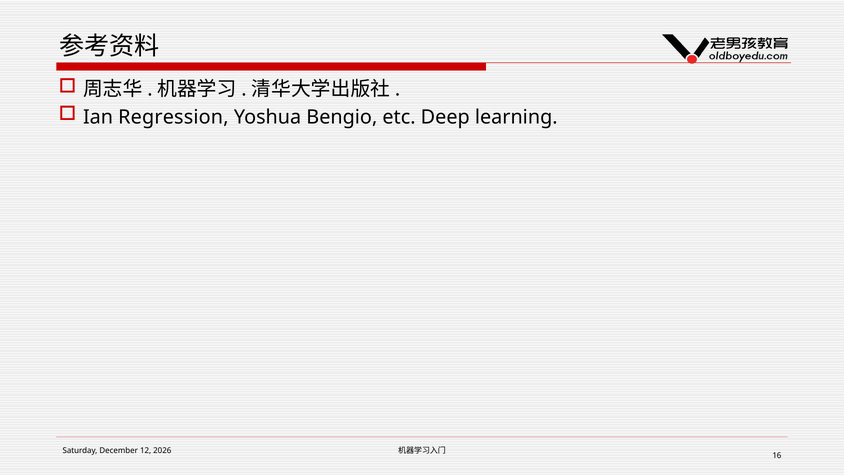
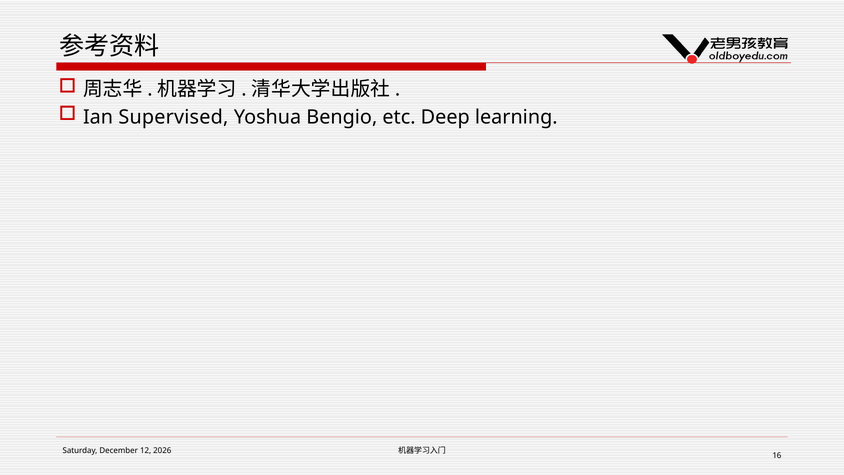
Regression: Regression -> Supervised
